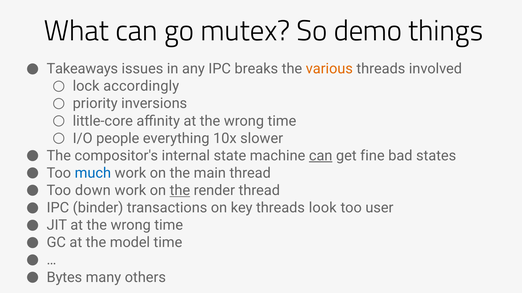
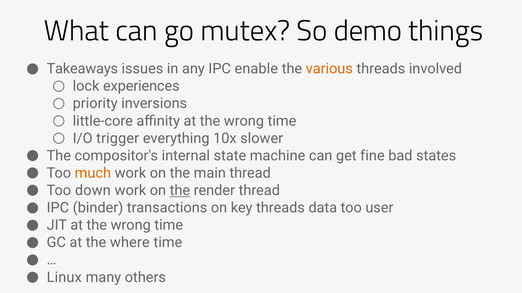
breaks: breaks -> enable
accordingly: accordingly -> experiences
people: people -> trigger
can at (321, 156) underline: present -> none
much colour: blue -> orange
look: look -> data
model: model -> where
Bytes: Bytes -> Linux
